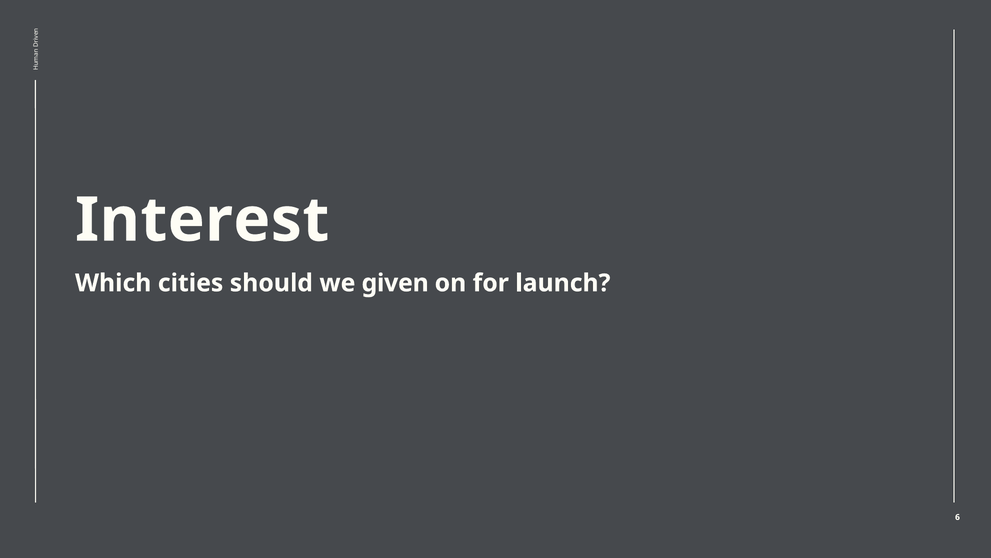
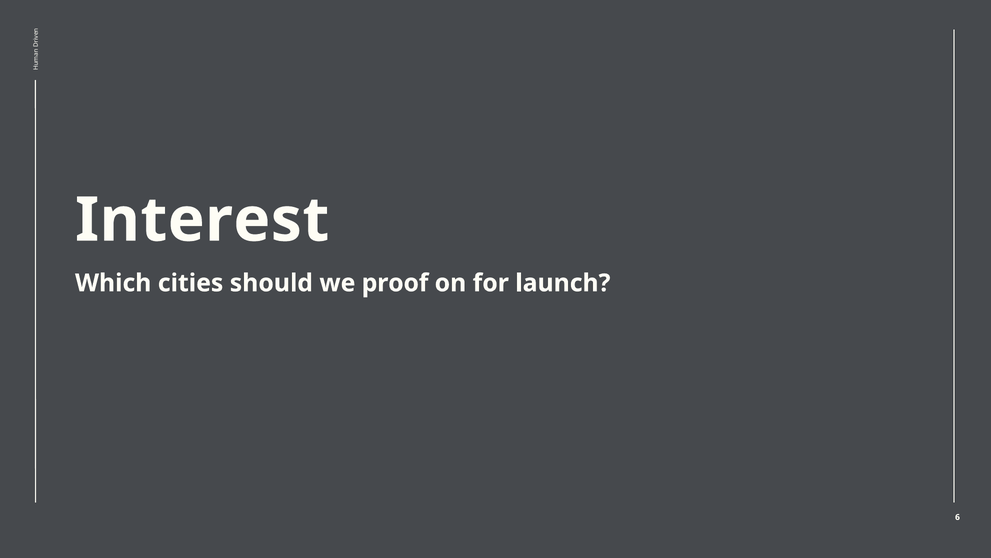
given: given -> proof
